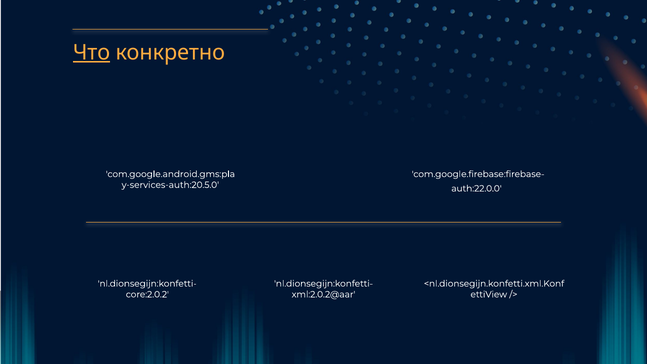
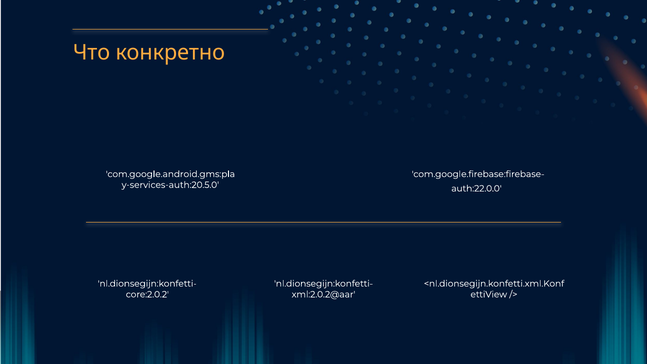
Что underline: present -> none
